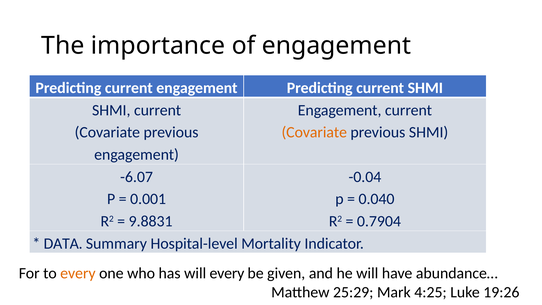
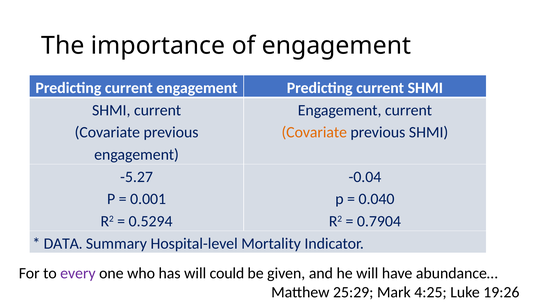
-6.07: -6.07 -> -5.27
9.8831: 9.8831 -> 0.5294
every at (78, 273) colour: orange -> purple
will every: every -> could
